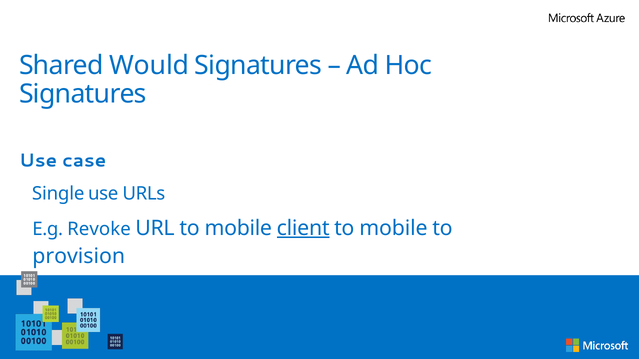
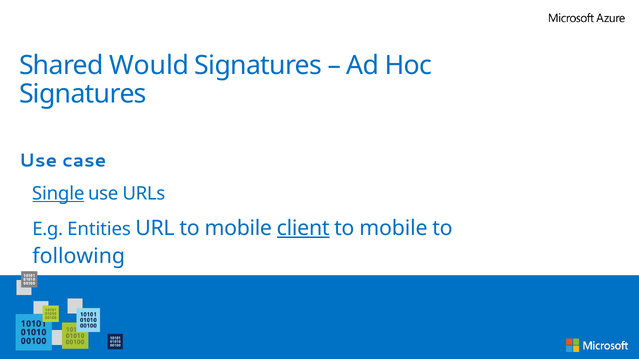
Single underline: none -> present
Revoke: Revoke -> Entities
provision: provision -> following
